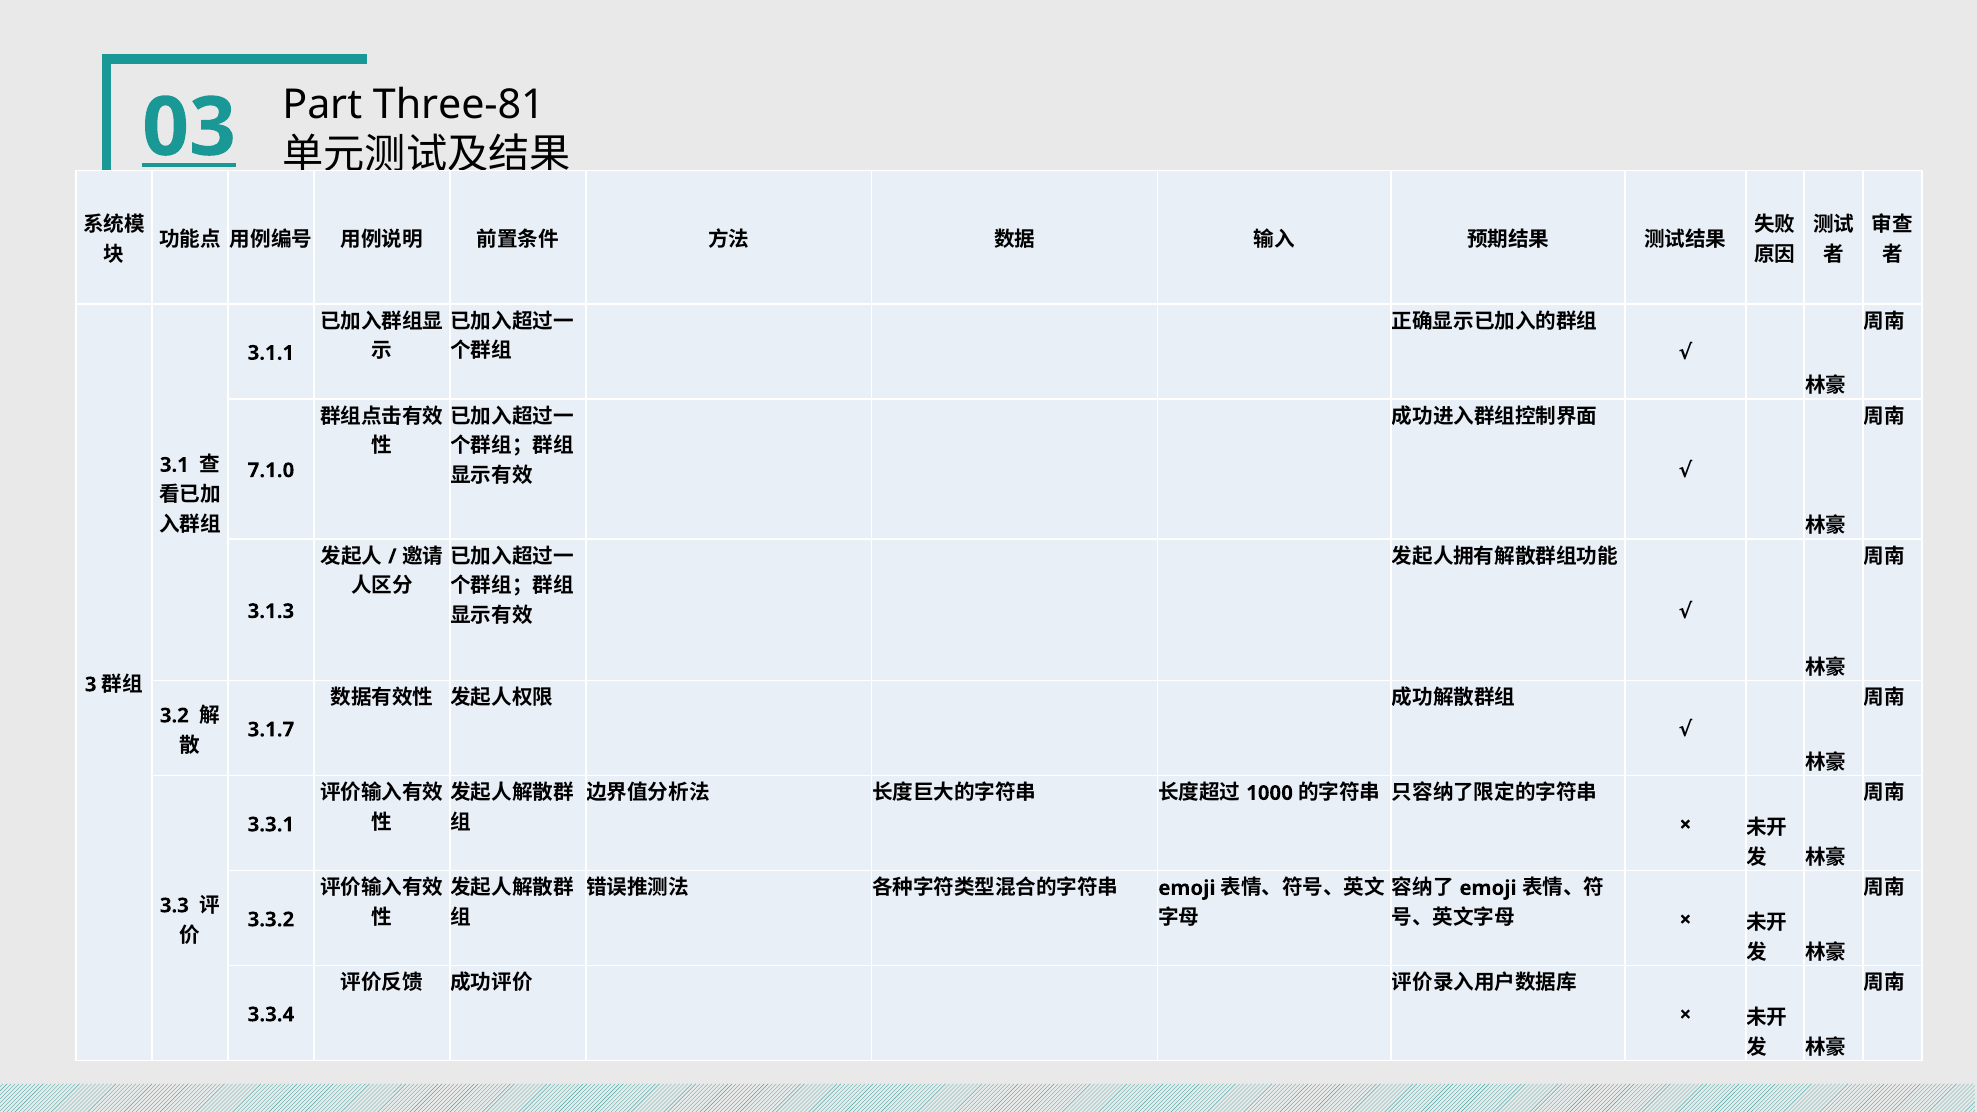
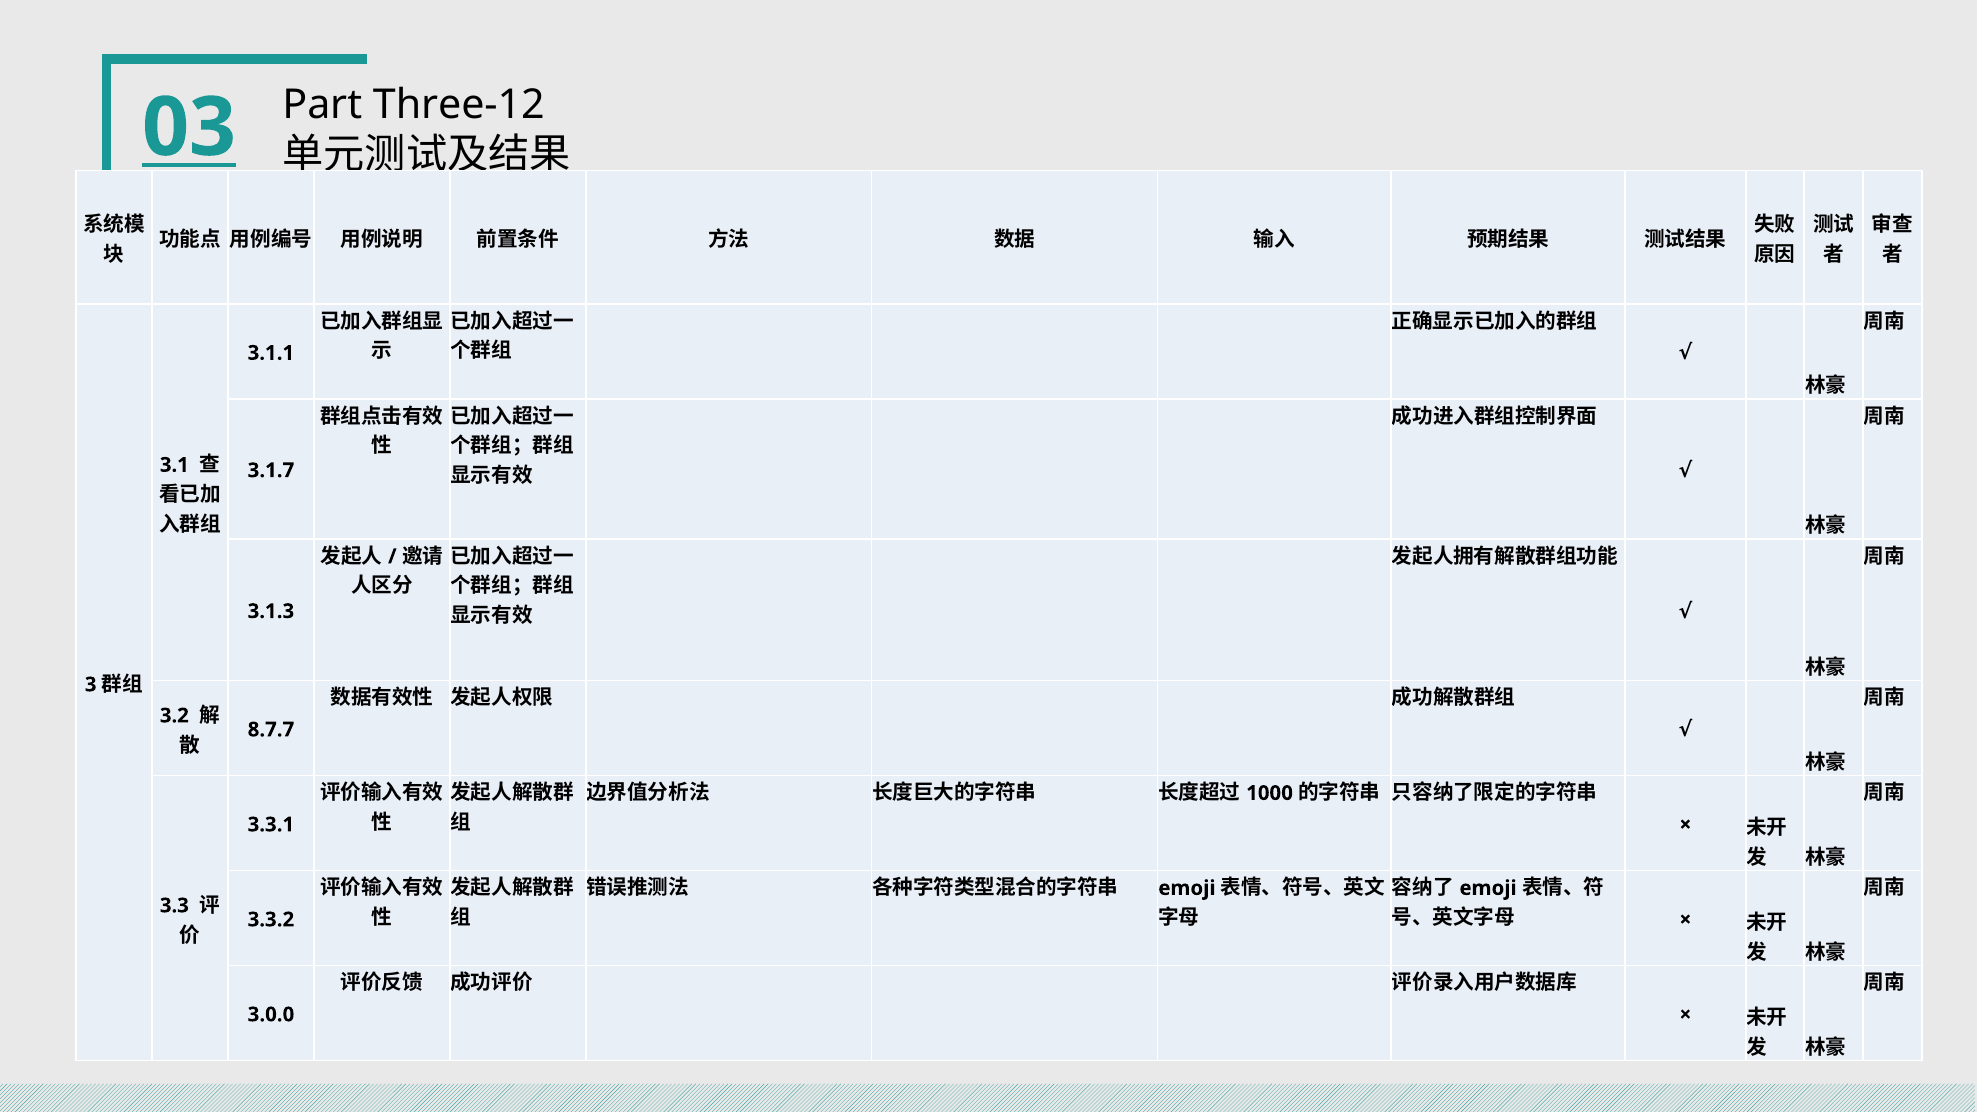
Three-81: Three-81 -> Three-12
7.1.0: 7.1.0 -> 3.1.7
3.1.7: 3.1.7 -> 8.7.7
3.3.4: 3.3.4 -> 3.0.0
